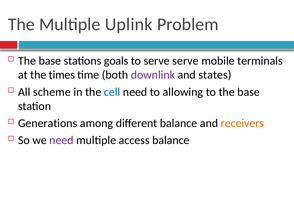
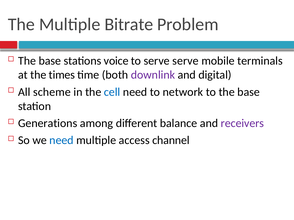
Uplink: Uplink -> Bitrate
goals: goals -> voice
states: states -> digital
allowing: allowing -> network
receivers colour: orange -> purple
need at (61, 140) colour: purple -> blue
access balance: balance -> channel
